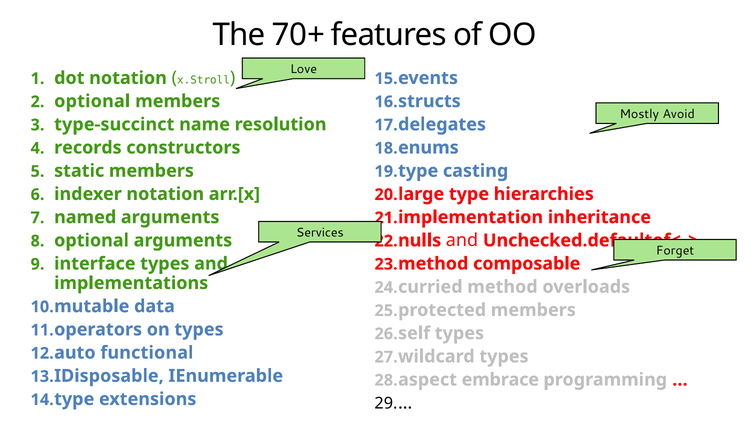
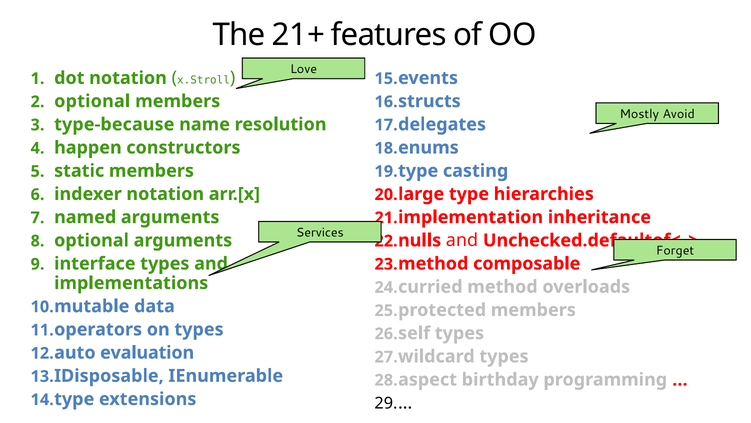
70+: 70+ -> 21+
type-succinct: type-succinct -> type-because
records: records -> happen
functional: functional -> evaluation
embrace: embrace -> birthday
